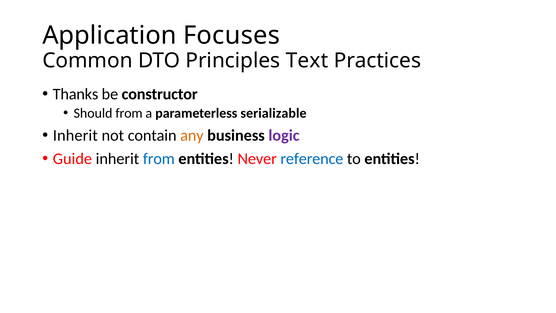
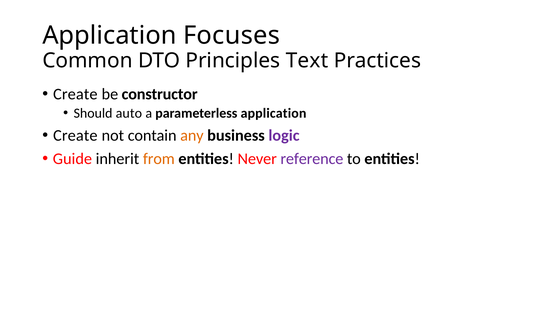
Thanks at (75, 94): Thanks -> Create
Should from: from -> auto
parameterless serializable: serializable -> application
Inherit at (75, 135): Inherit -> Create
from at (159, 159) colour: blue -> orange
reference colour: blue -> purple
